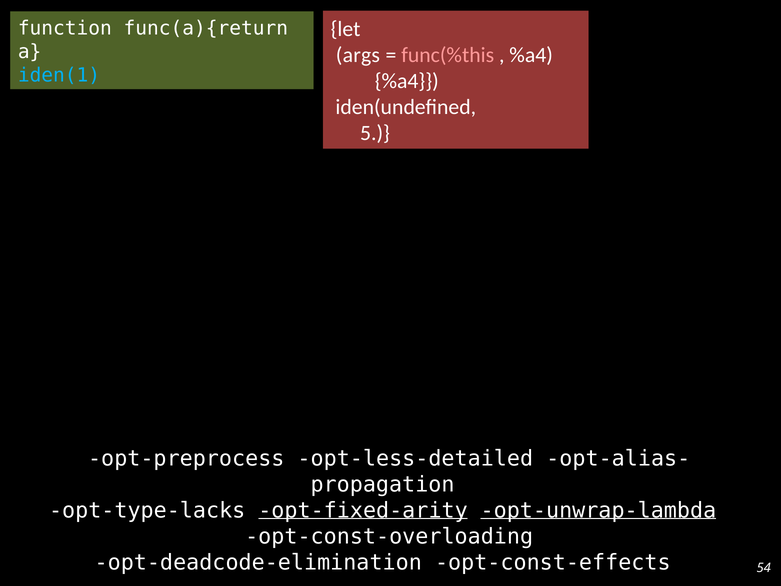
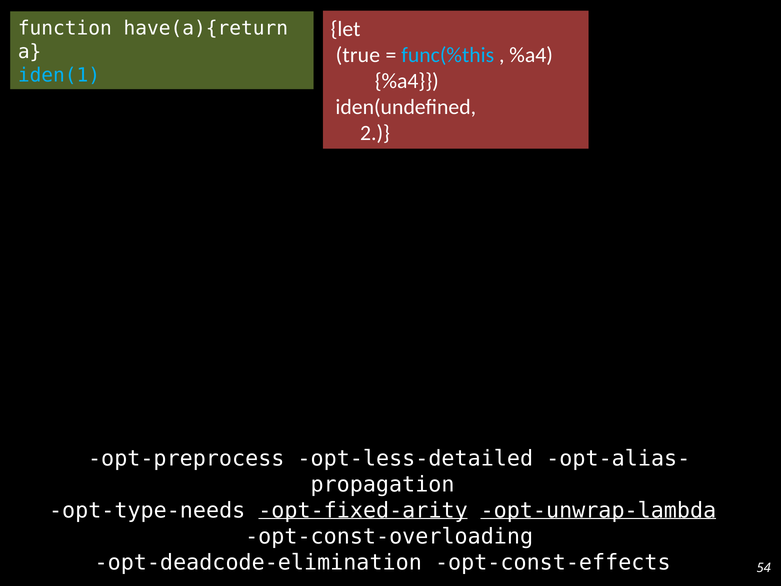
func(a){return: func(a){return -> have(a){return
args: args -> true
func(%this colour: pink -> light blue
5: 5 -> 2
opt-type-lacks: opt-type-lacks -> opt-type-needs
